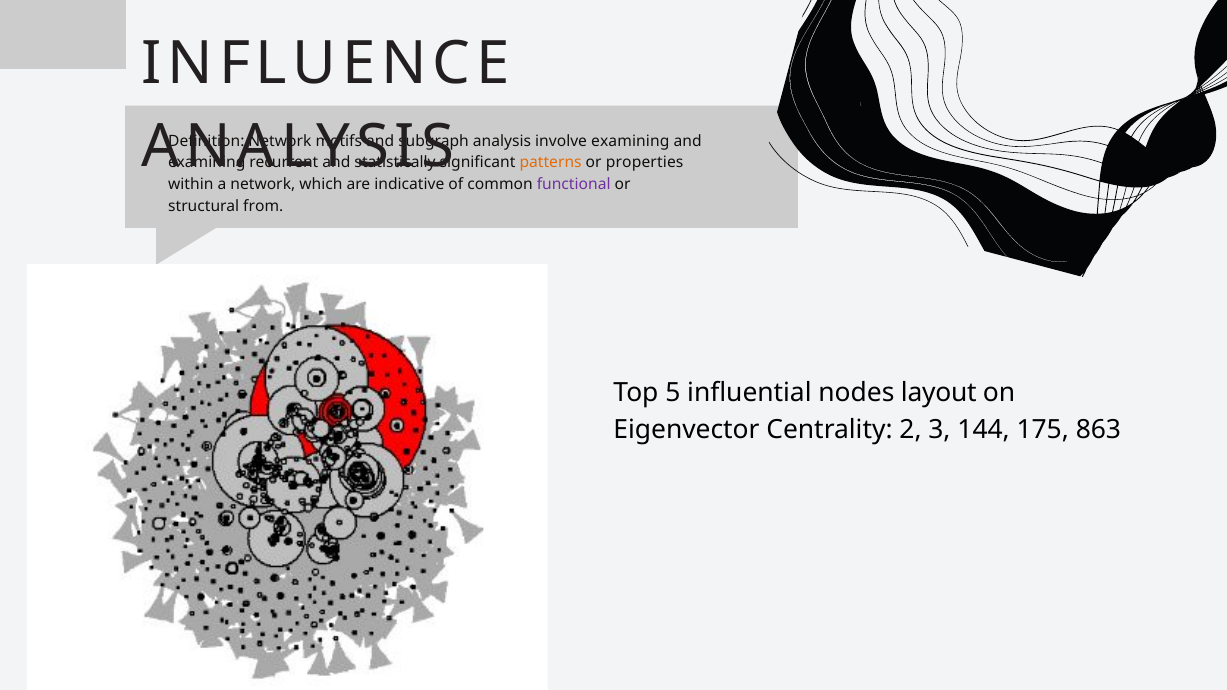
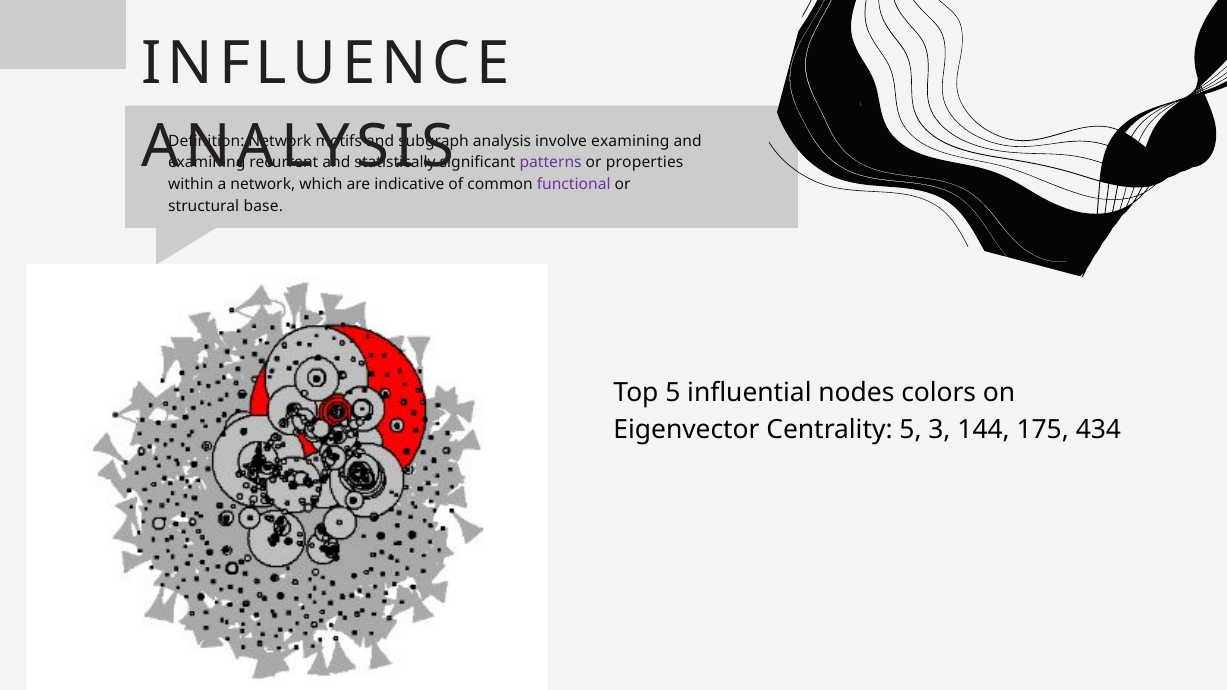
patterns colour: orange -> purple
from: from -> base
layout: layout -> colors
Centrality 2: 2 -> 5
863: 863 -> 434
